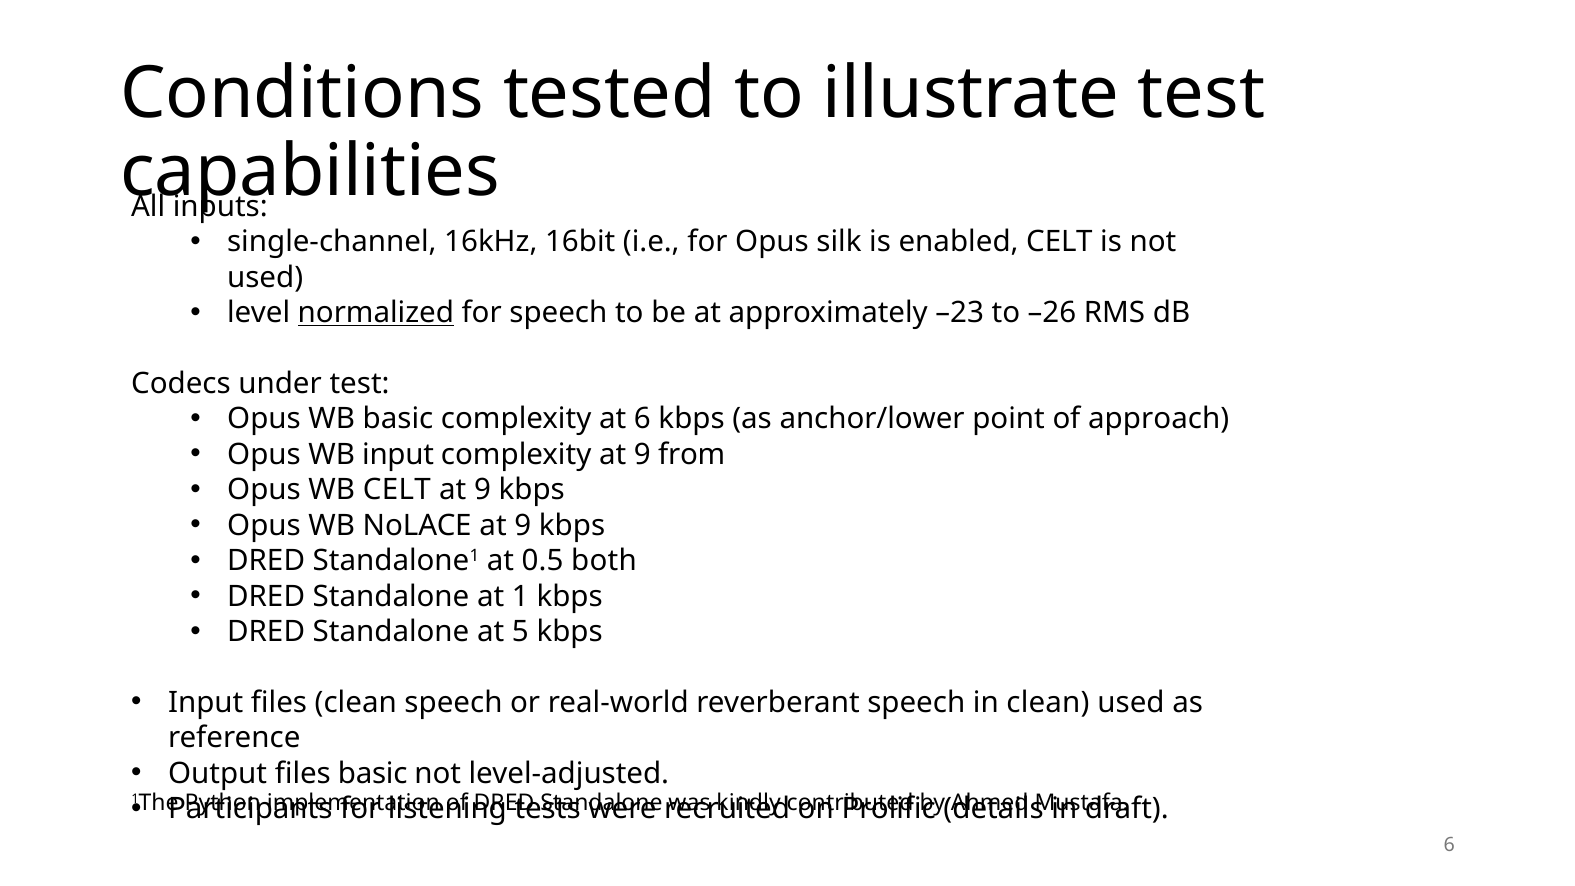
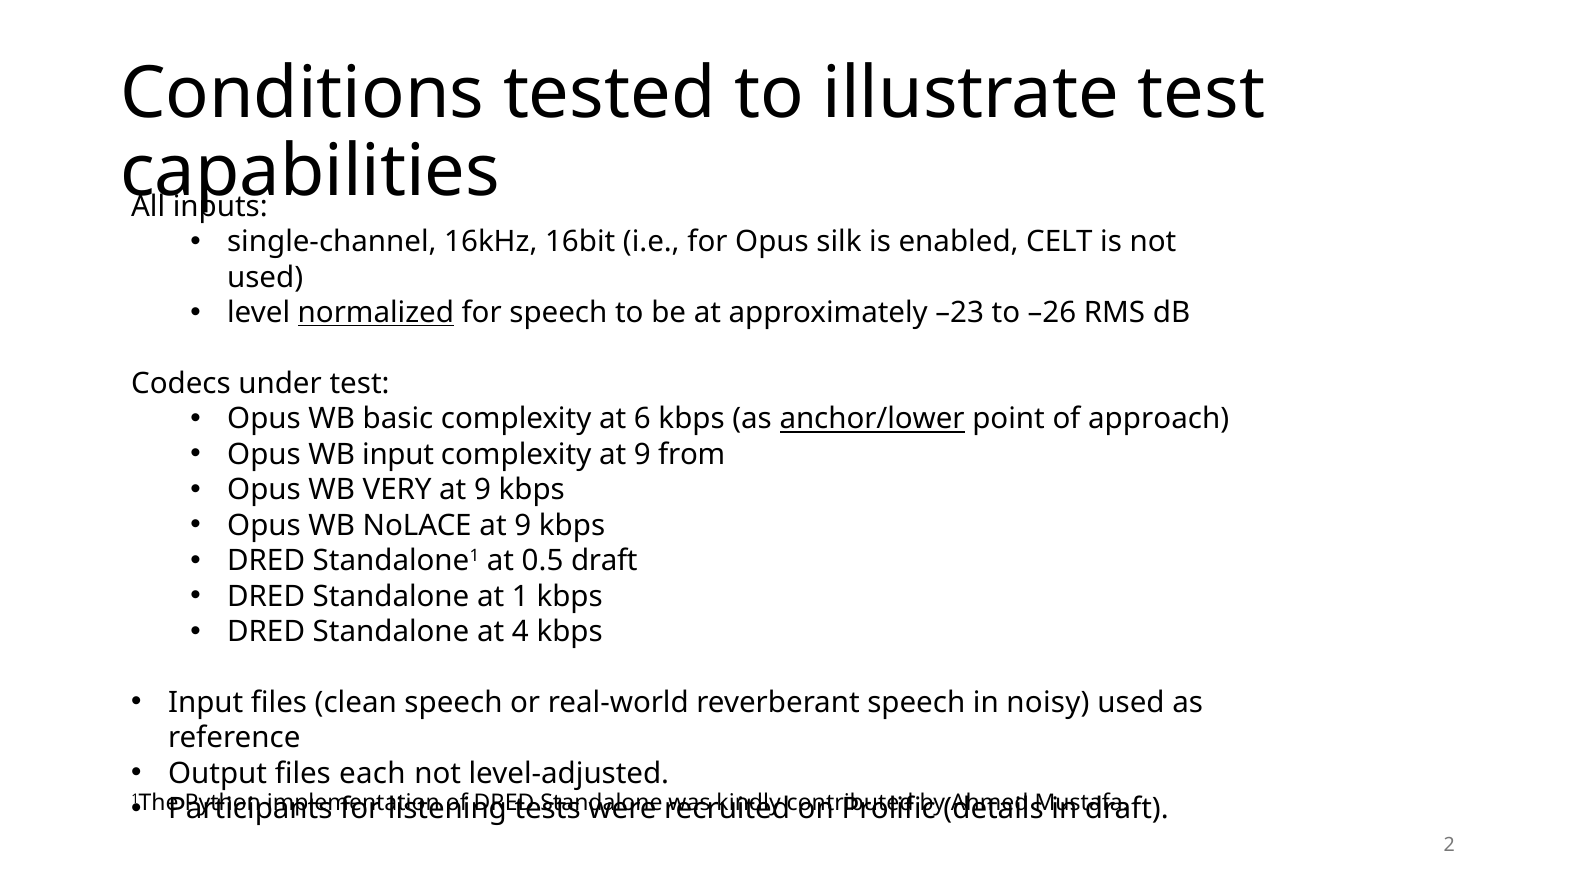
anchor/lower underline: none -> present
WB CELT: CELT -> VERY
0.5 both: both -> draft
5: 5 -> 4
in clean: clean -> noisy
files basic: basic -> each
6 at (1449, 844): 6 -> 2
